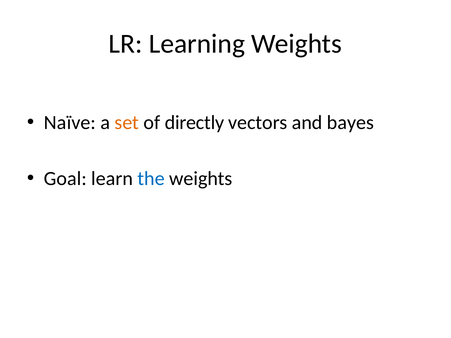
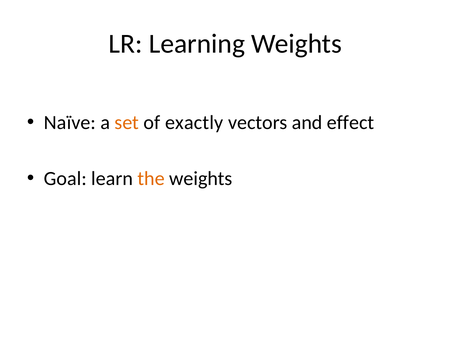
directly: directly -> exactly
bayes: bayes -> effect
the colour: blue -> orange
